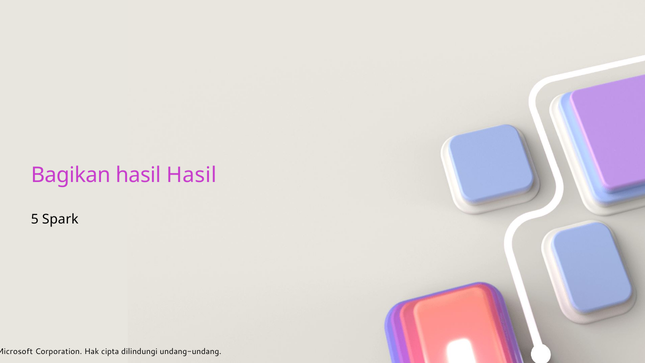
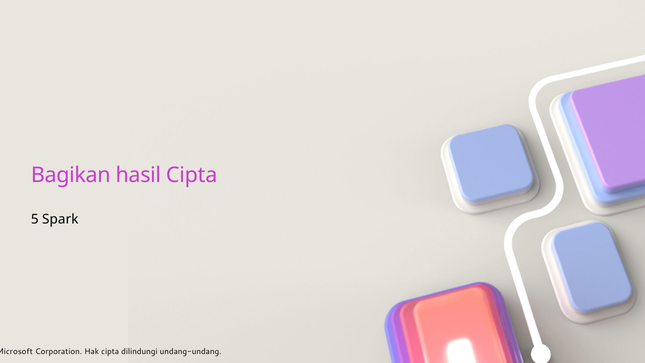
hasil Hasil: Hasil -> Cipta
